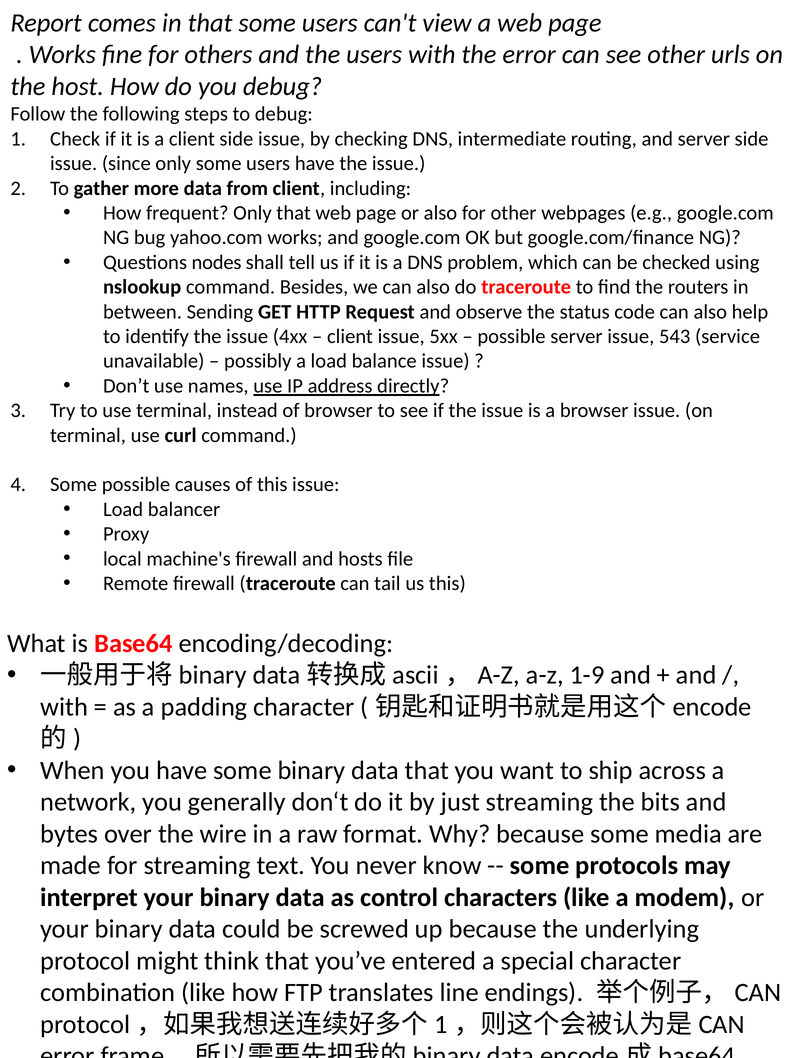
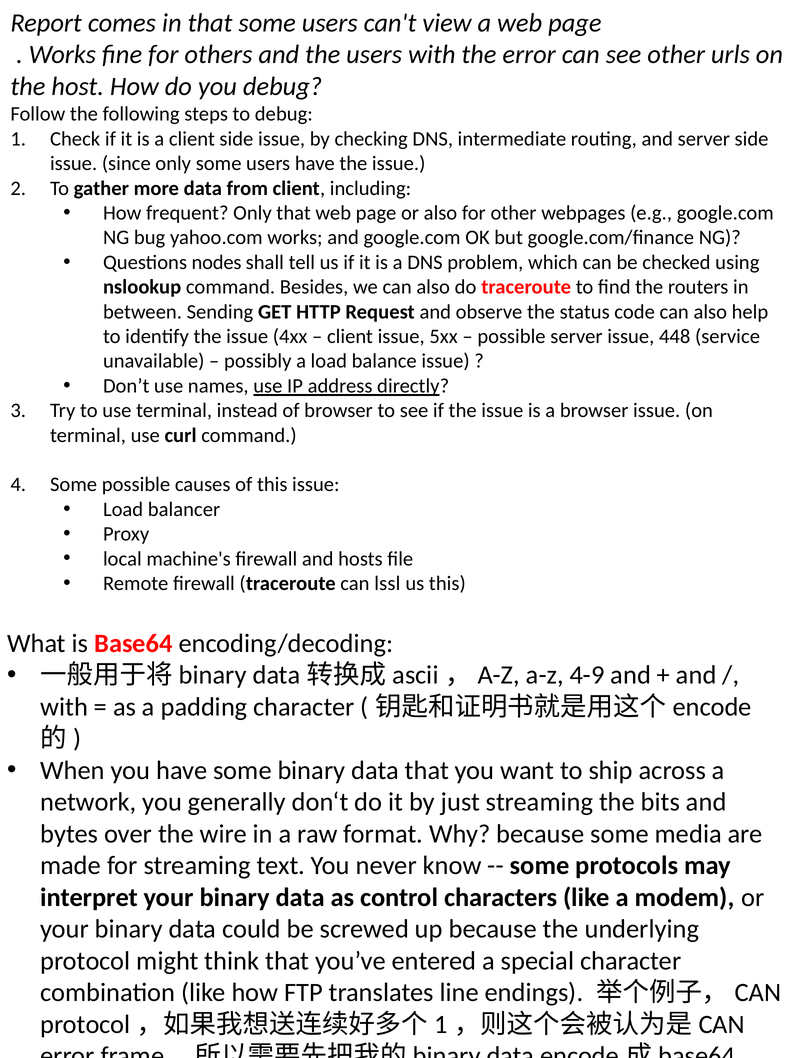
543: 543 -> 448
tail: tail -> lssl
1-9: 1-9 -> 4-9
